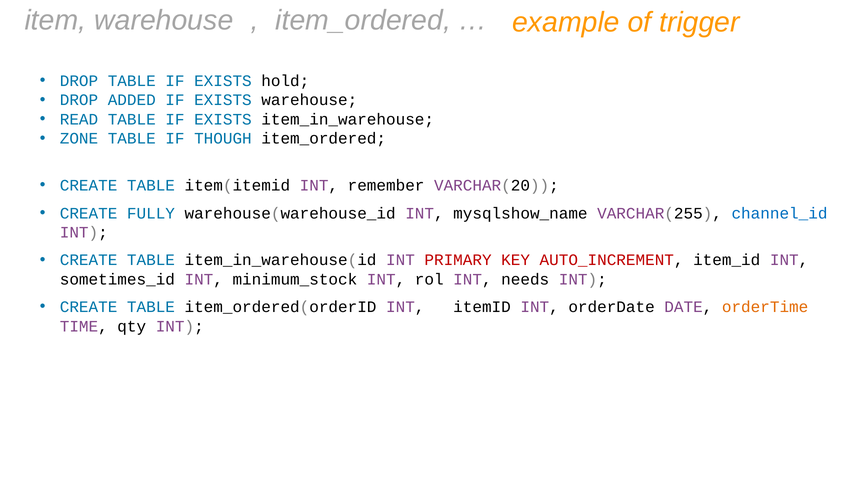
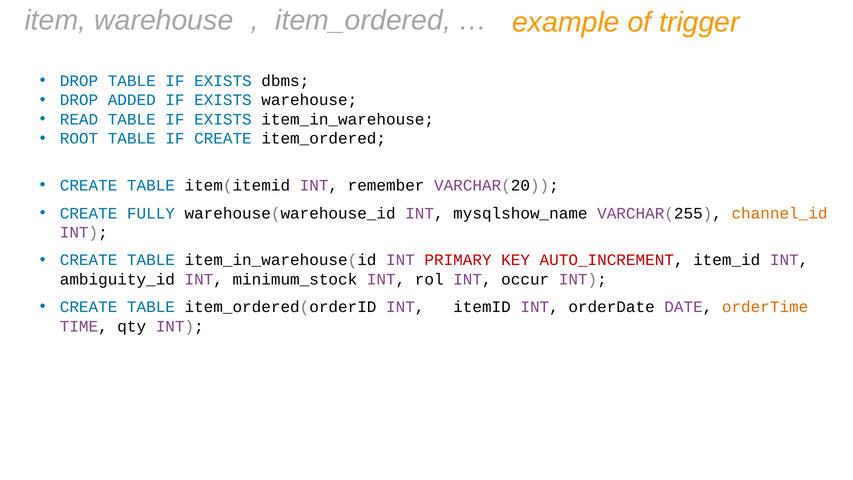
hold: hold -> dbms
ZONE: ZONE -> ROOT
IF THOUGH: THOUGH -> CREATE
channel_id colour: blue -> orange
sometimes_id: sometimes_id -> ambiguity_id
needs: needs -> occur
